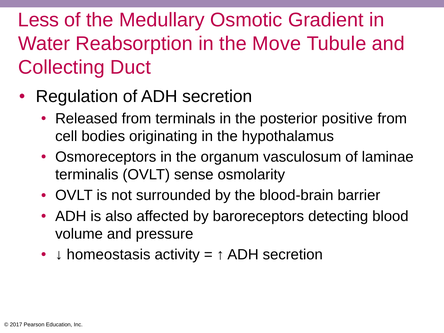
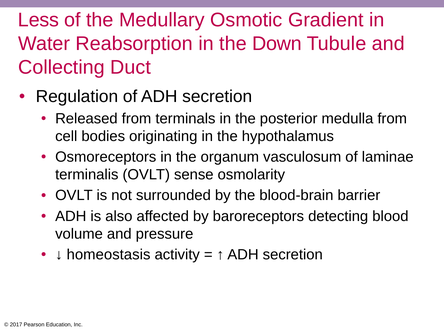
Move: Move -> Down
positive: positive -> medulla
